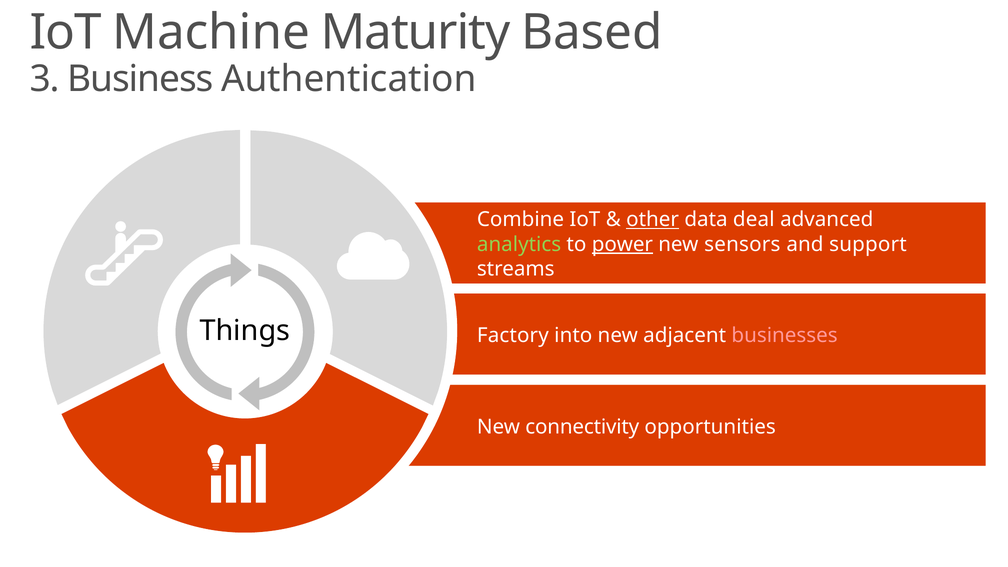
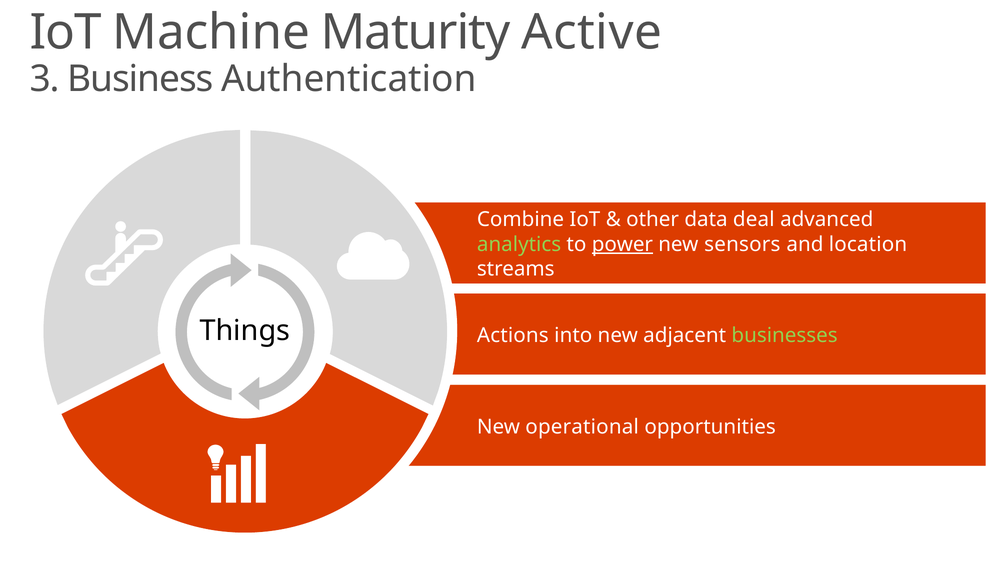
Based: Based -> Active
other underline: present -> none
support: support -> location
Factory: Factory -> Actions
businesses colour: pink -> light green
connectivity: connectivity -> operational
